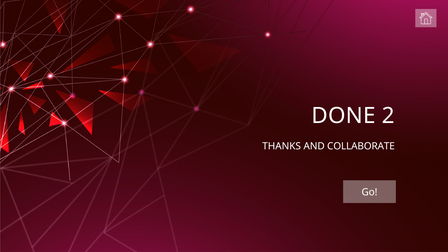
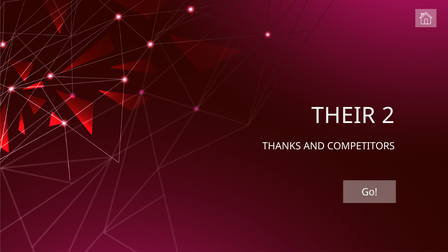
DONE: DONE -> THEIR
COLLABORATE: COLLABORATE -> COMPETITORS
